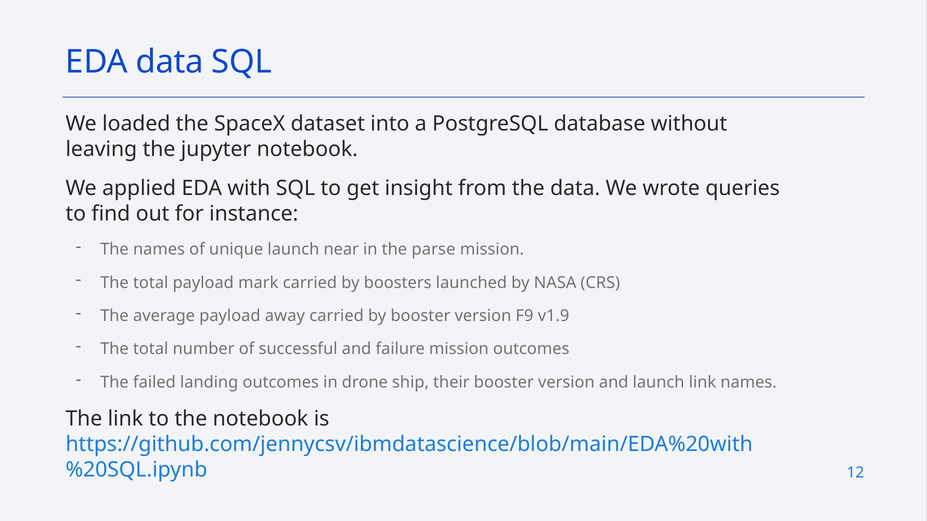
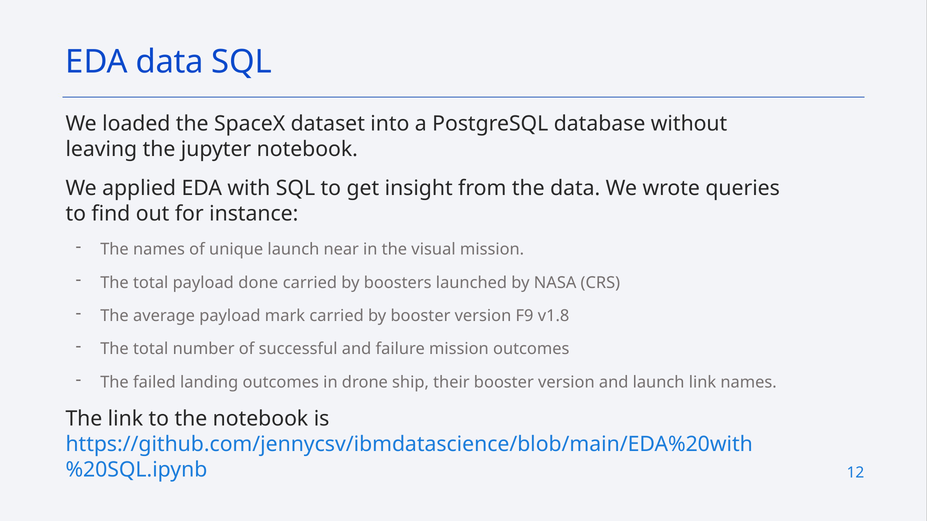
parse: parse -> visual
mark: mark -> done
away: away -> mark
v1.9: v1.9 -> v1.8
